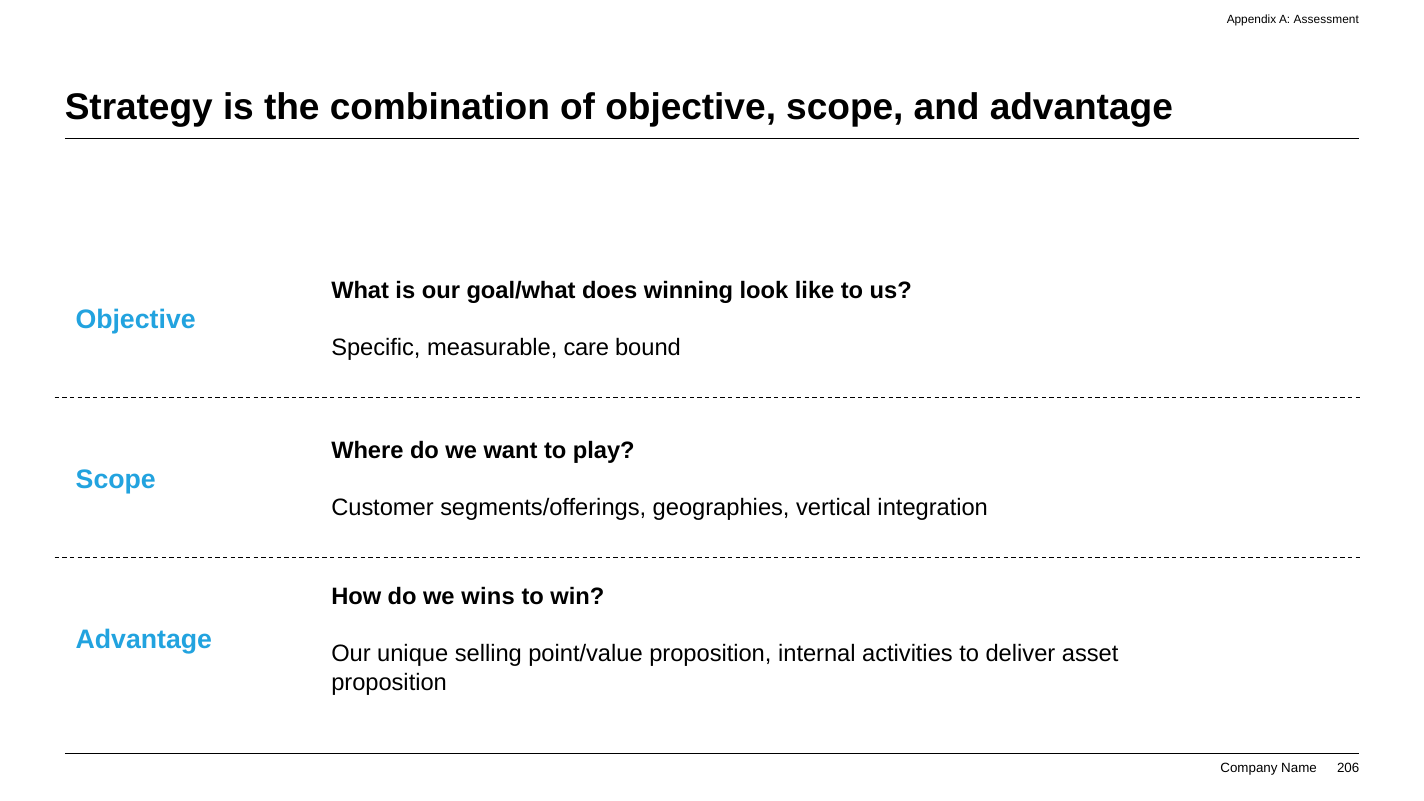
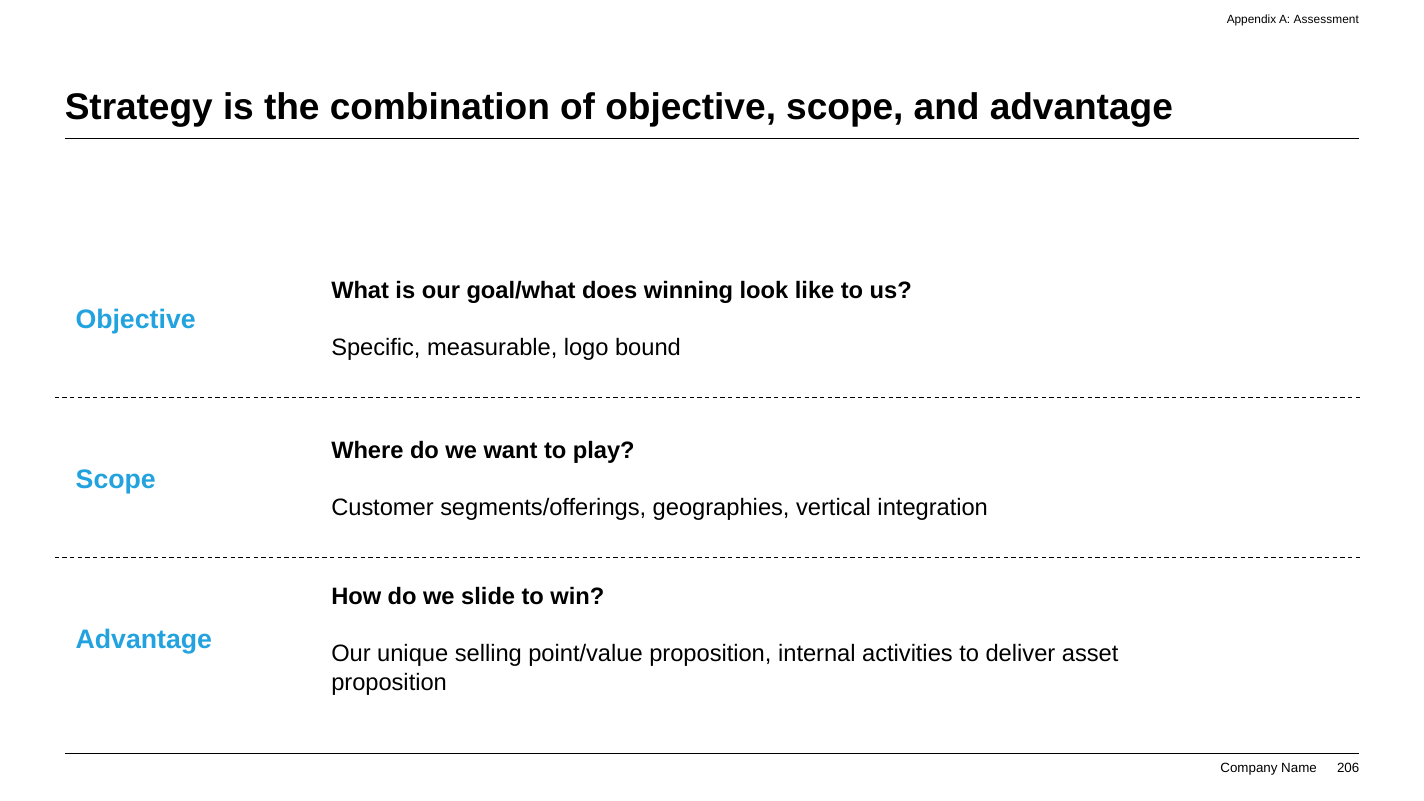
care: care -> logo
wins: wins -> slide
